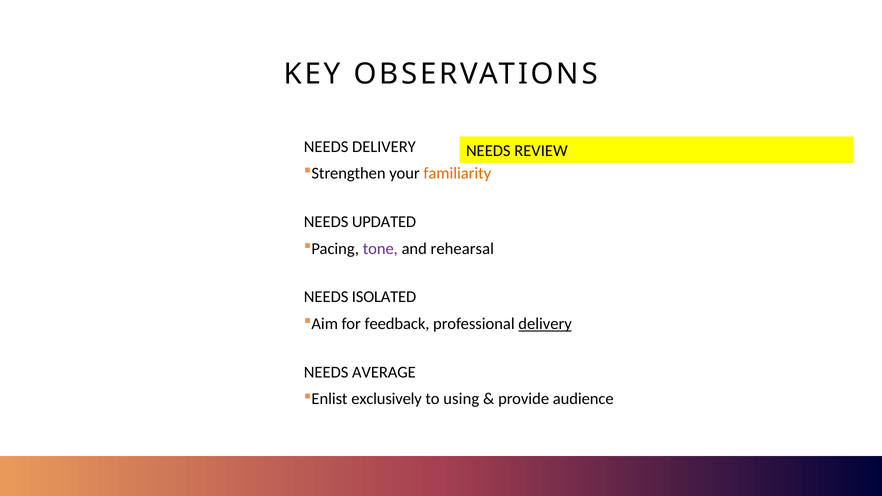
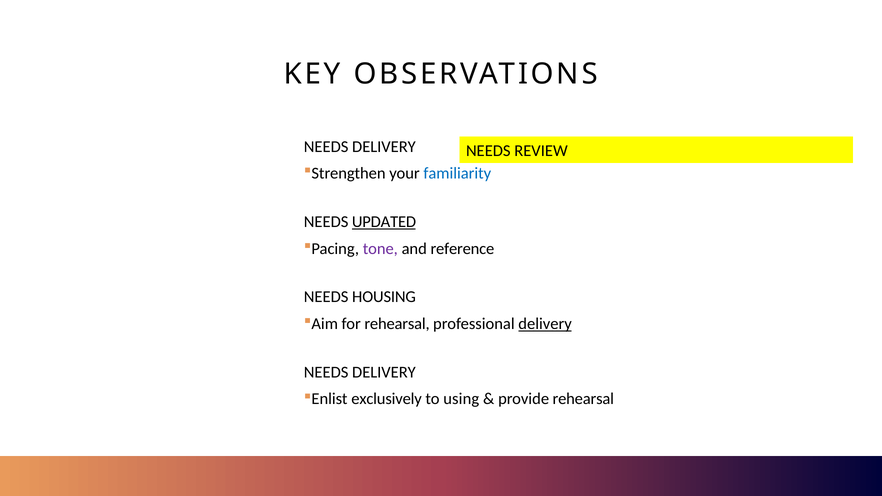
familiarity colour: orange -> blue
UPDATED underline: none -> present
rehearsal: rehearsal -> reference
ISOLATED: ISOLATED -> HOUSING
for feedback: feedback -> rehearsal
AVERAGE at (384, 372): AVERAGE -> DELIVERY
provide audience: audience -> rehearsal
